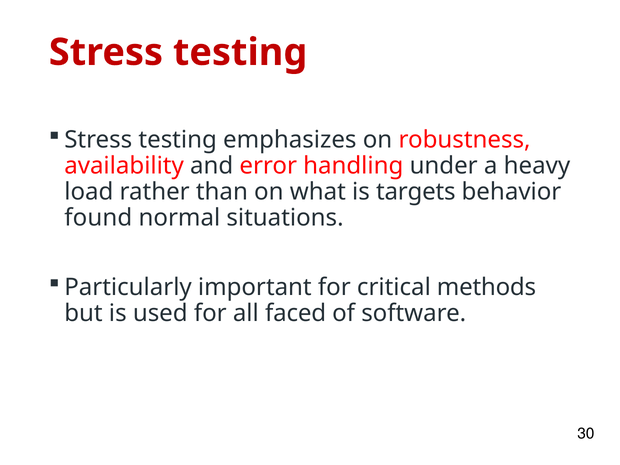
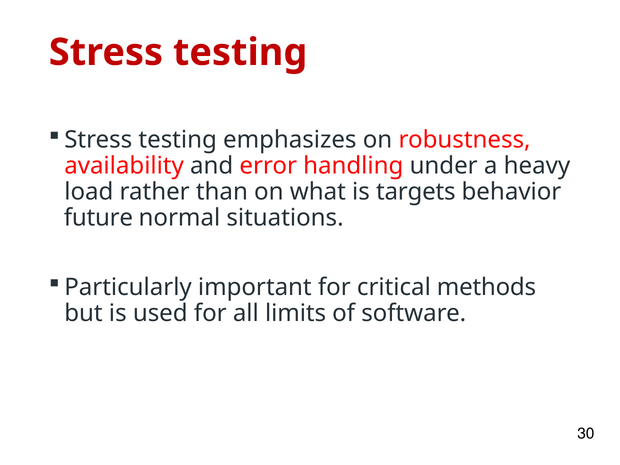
found: found -> future
faced: faced -> limits
